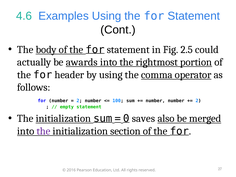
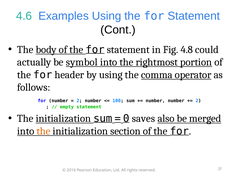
2.5: 2.5 -> 4.8
awards: awards -> symbol
the at (43, 131) colour: purple -> orange
